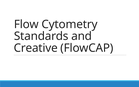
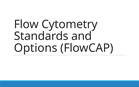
Creative: Creative -> Options
